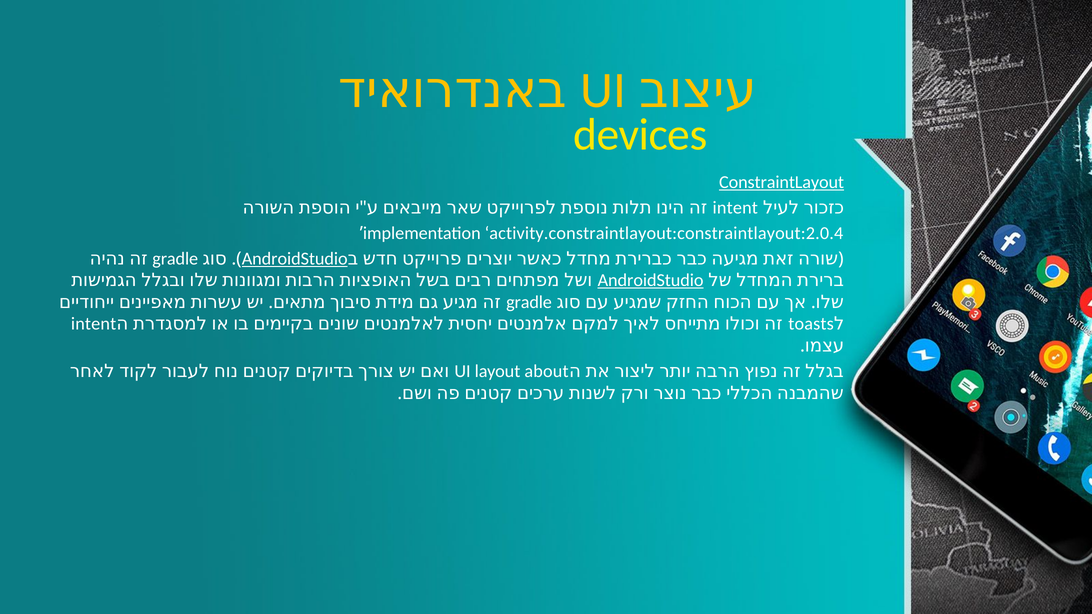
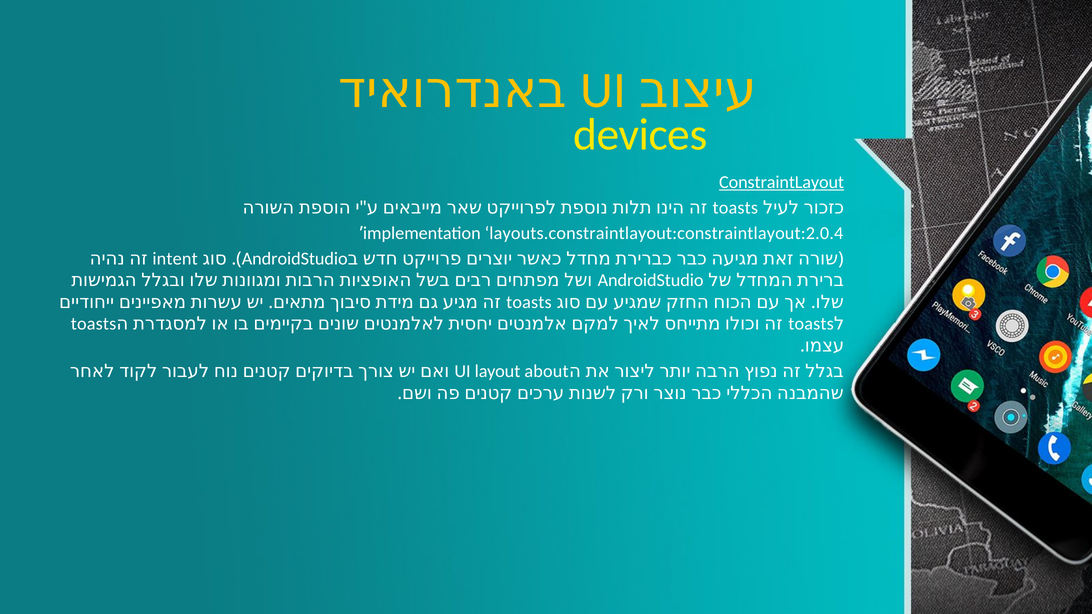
intent at (735, 208): intent -> toasts
activity.constraintlayout:constraintlayout:2.0.4: activity.constraintlayout:constraintlayout:2.0.4 -> layouts.constraintlayout:constraintlayout:2.0.4
gradle at (175, 259): gradle -> intent
AndroidStudio at (295, 259) underline: present -> none
AndroidStudio at (651, 280) underline: present -> none
gradle at (529, 302): gradle -> toasts
intent at (94, 324): intent -> toasts
